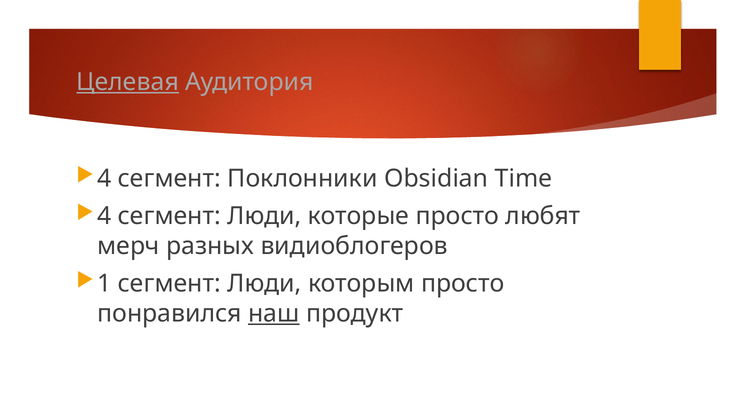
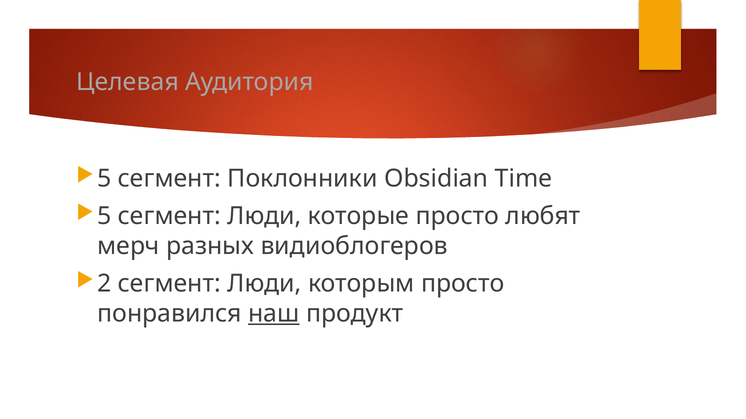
Целевая underline: present -> none
4 at (104, 179): 4 -> 5
4 at (104, 216): 4 -> 5
1: 1 -> 2
